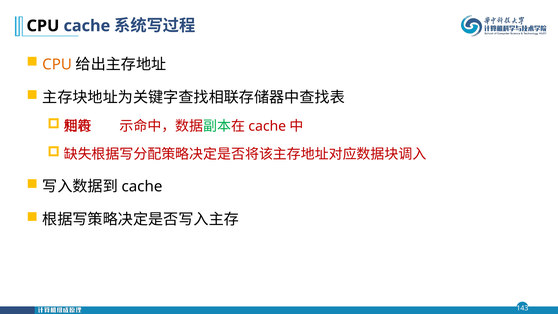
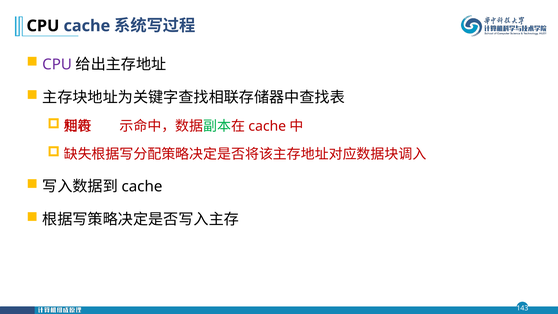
CPU at (57, 64) colour: orange -> purple
